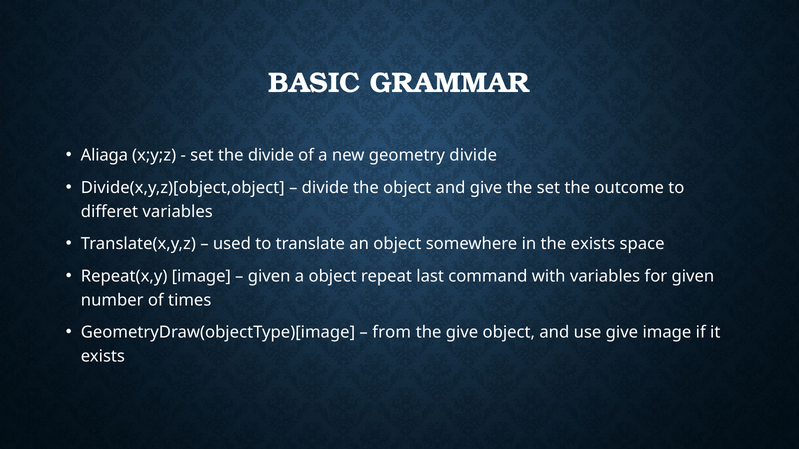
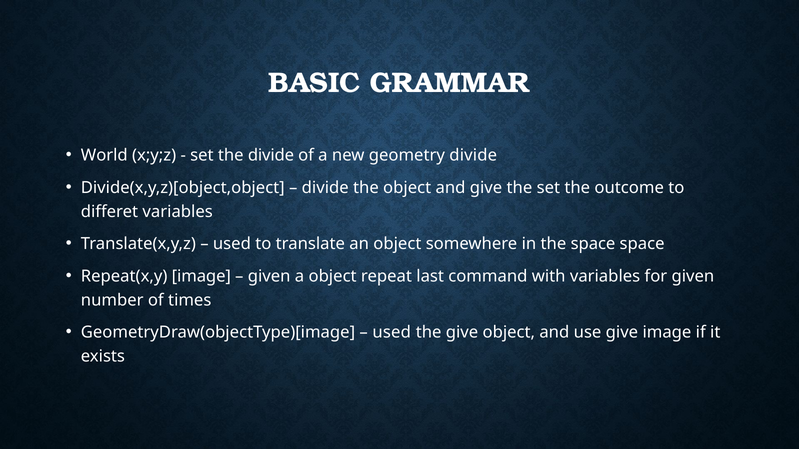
Aliaga: Aliaga -> World
the exists: exists -> space
from at (392, 333): from -> used
